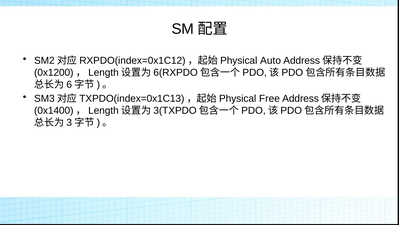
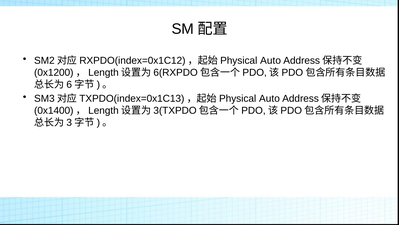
Free at (269, 98): Free -> Auto
